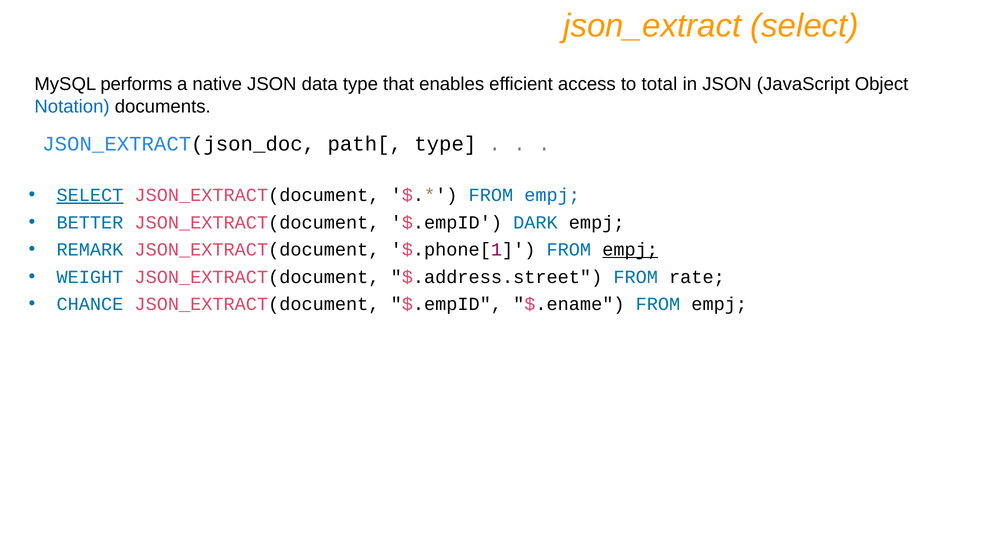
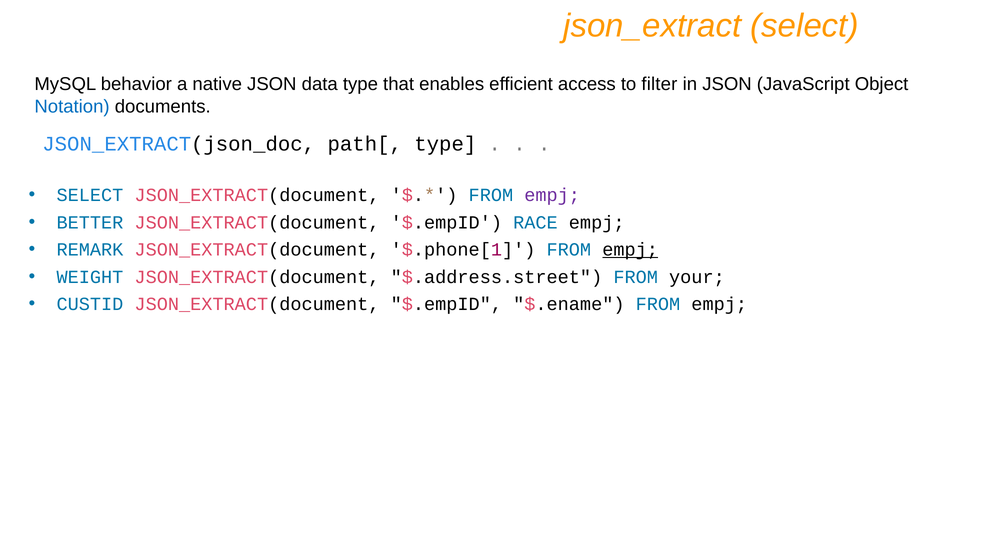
performs: performs -> behavior
total: total -> filter
SELECT at (90, 195) underline: present -> none
empj at (552, 195) colour: blue -> purple
DARK: DARK -> RACE
rate: rate -> your
CHANCE: CHANCE -> CUSTID
